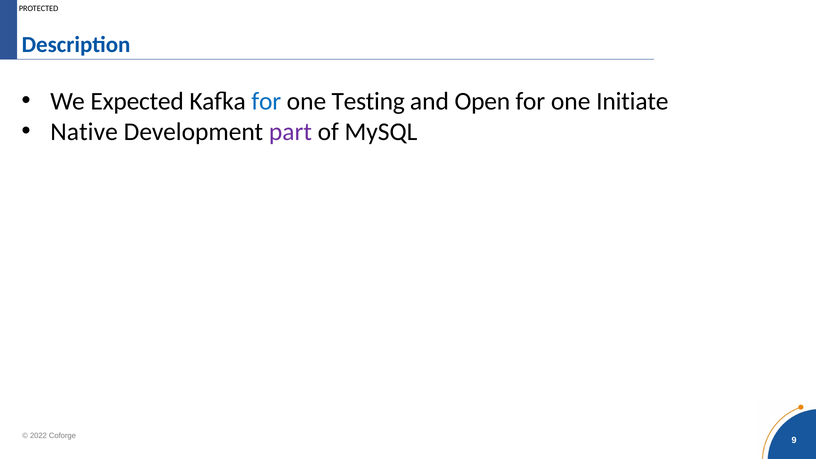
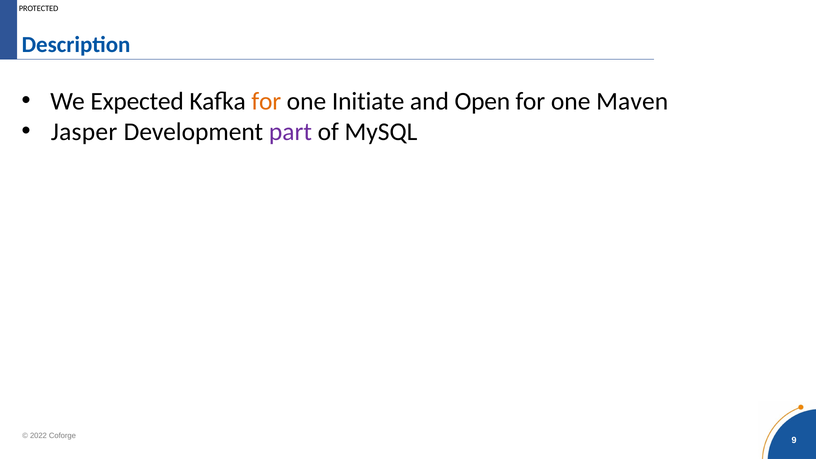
for at (266, 101) colour: blue -> orange
Testing: Testing -> Initiate
Initiate: Initiate -> Maven
Native: Native -> Jasper
